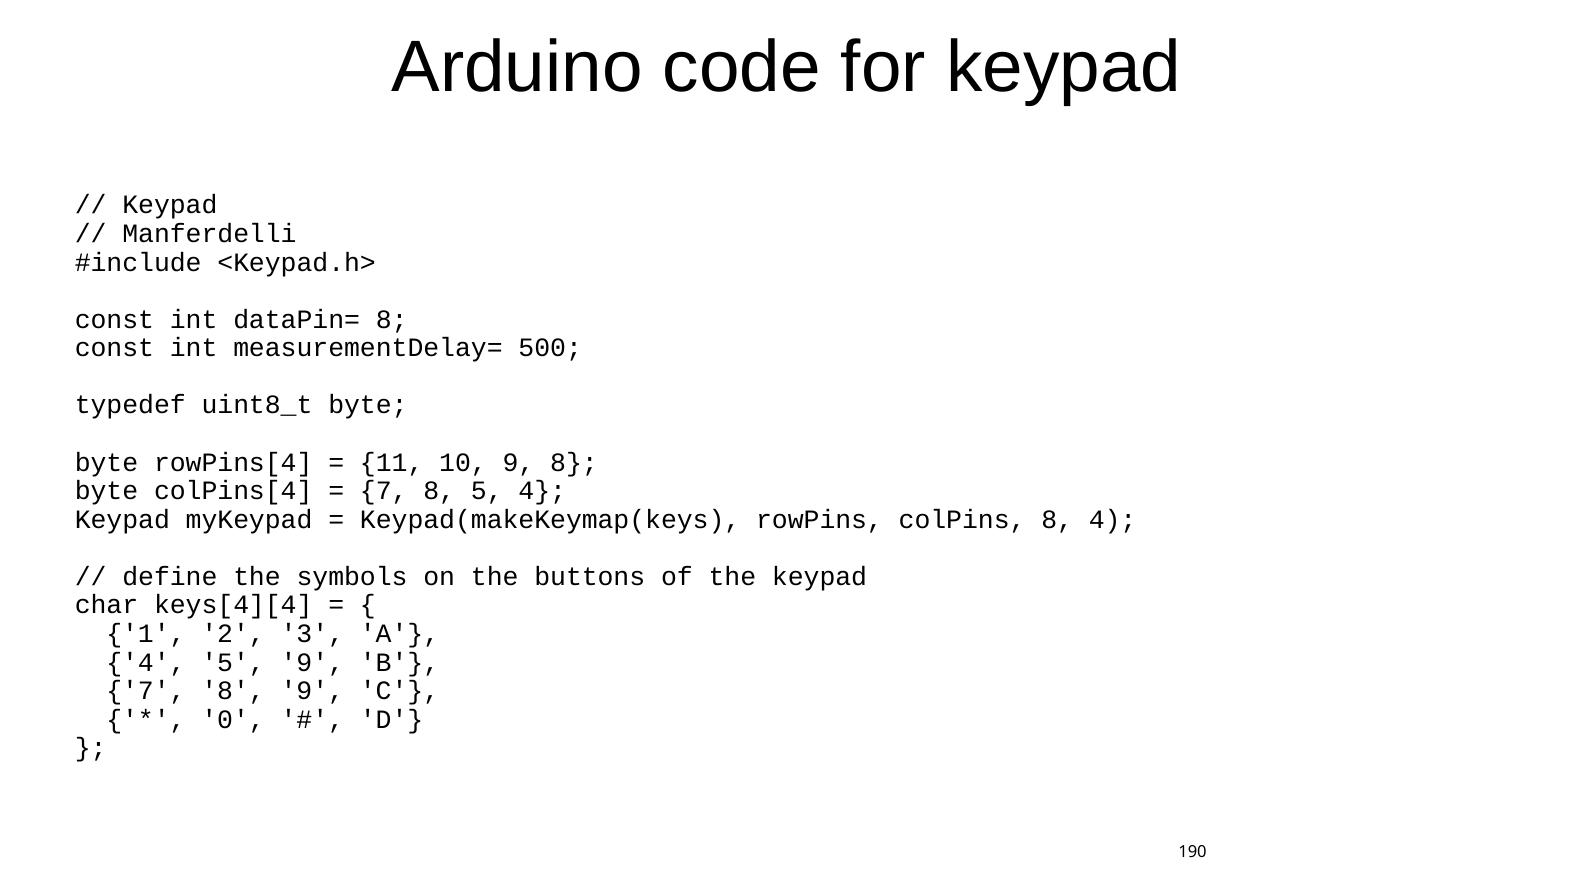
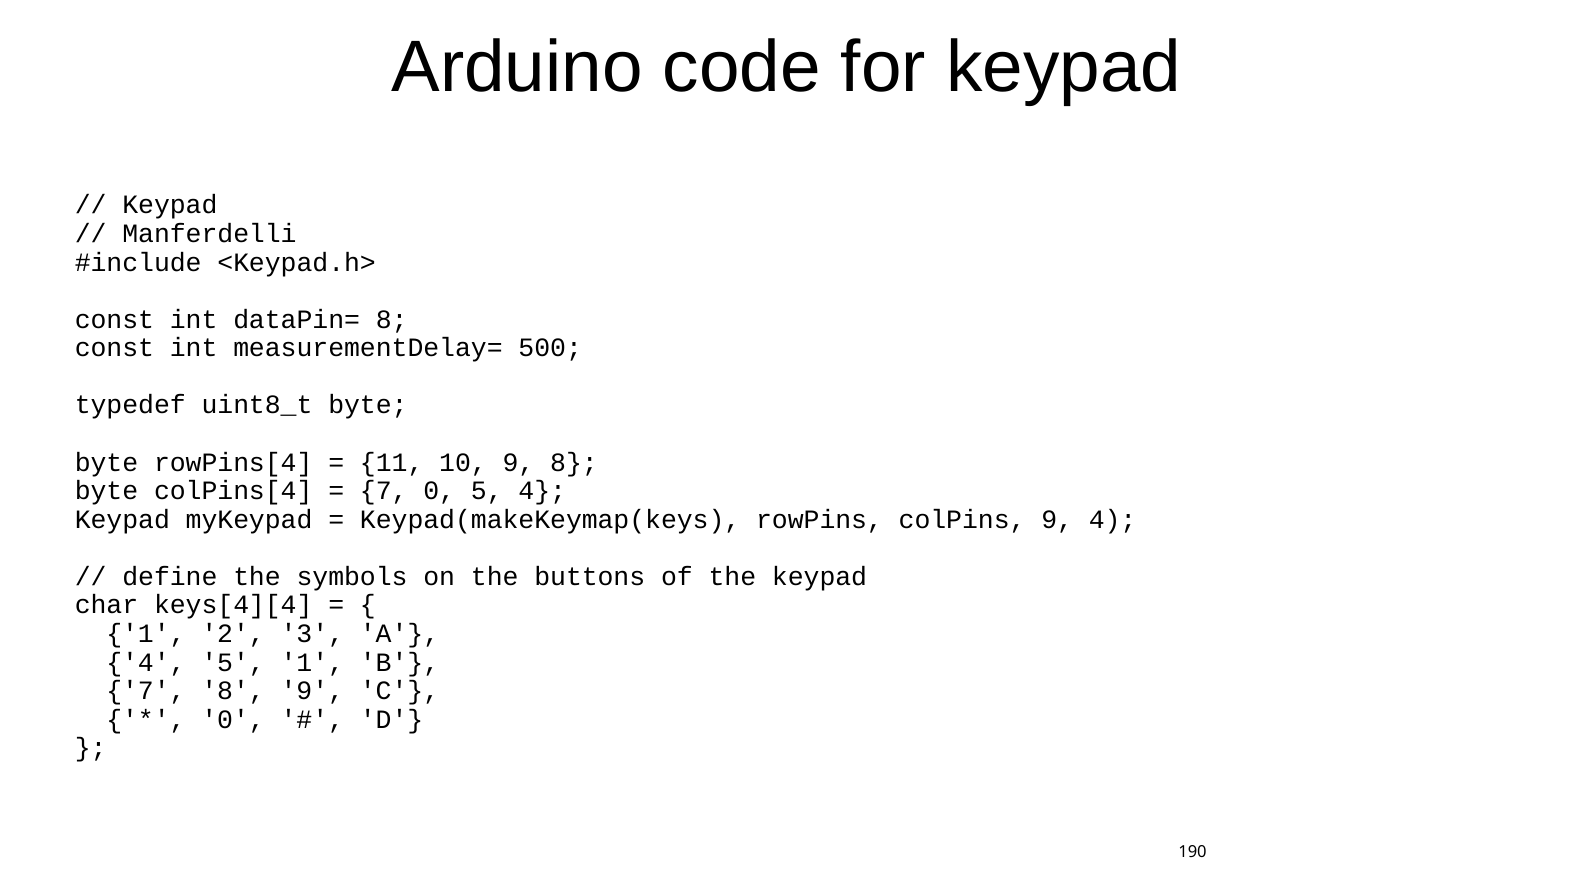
8 at (439, 491): 8 -> 0
colPins 8: 8 -> 9
5 9: 9 -> 1
